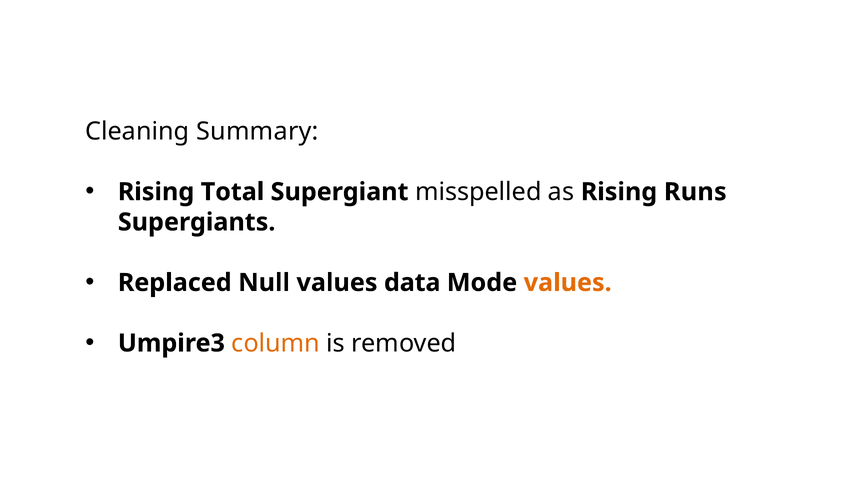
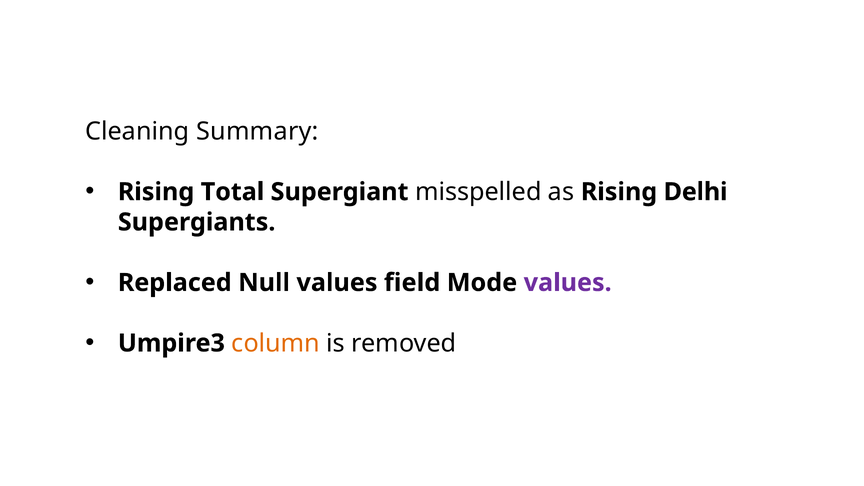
Runs: Runs -> Delhi
data: data -> field
values at (568, 283) colour: orange -> purple
